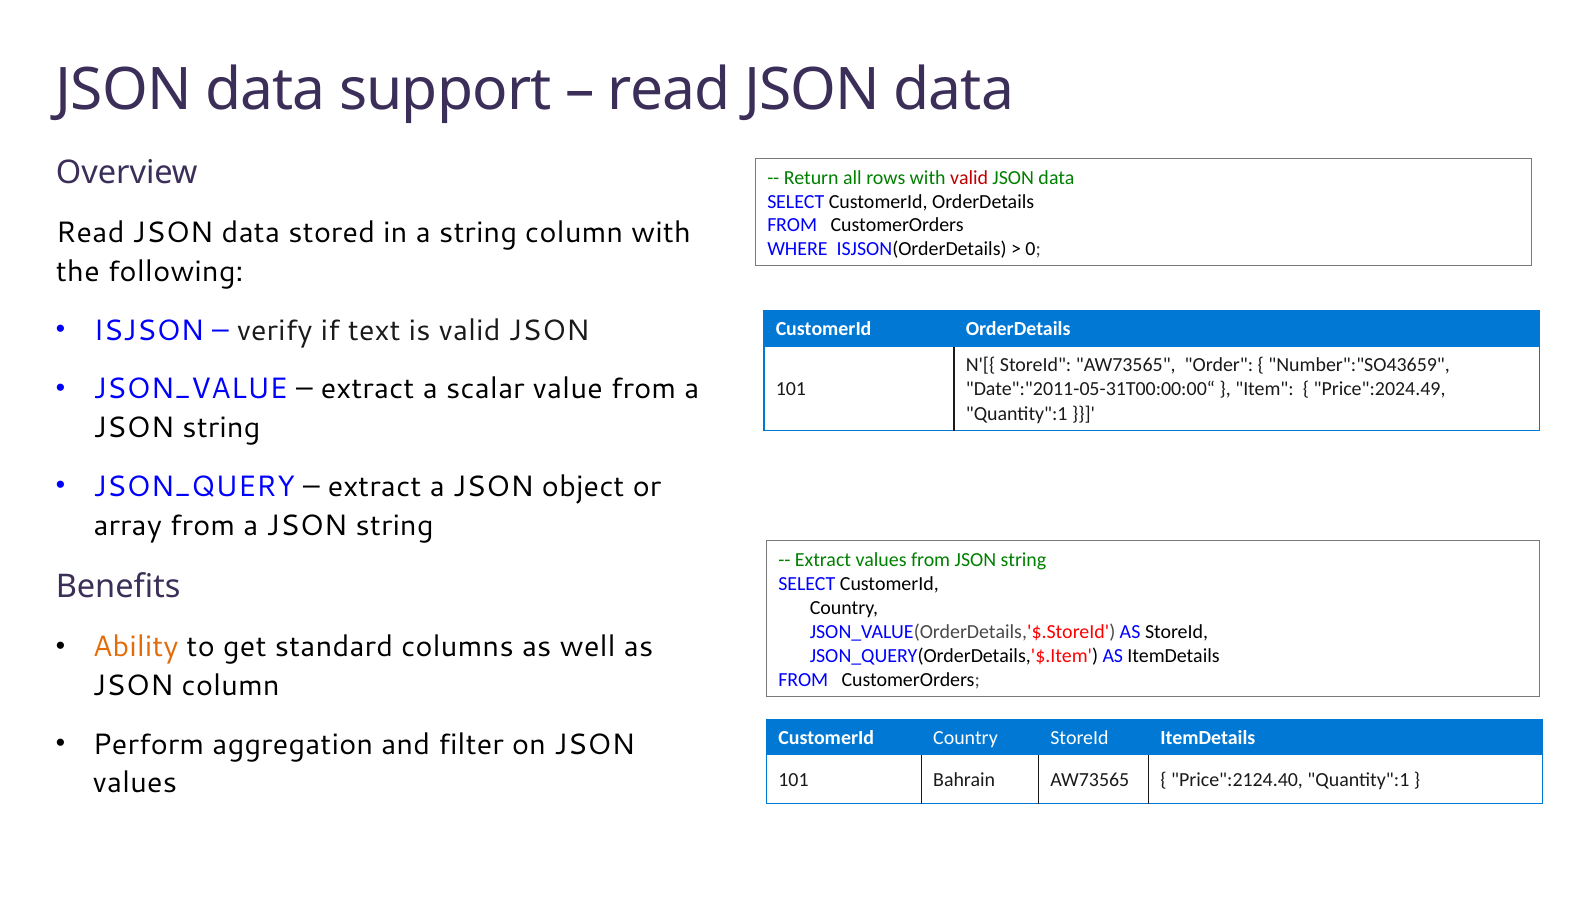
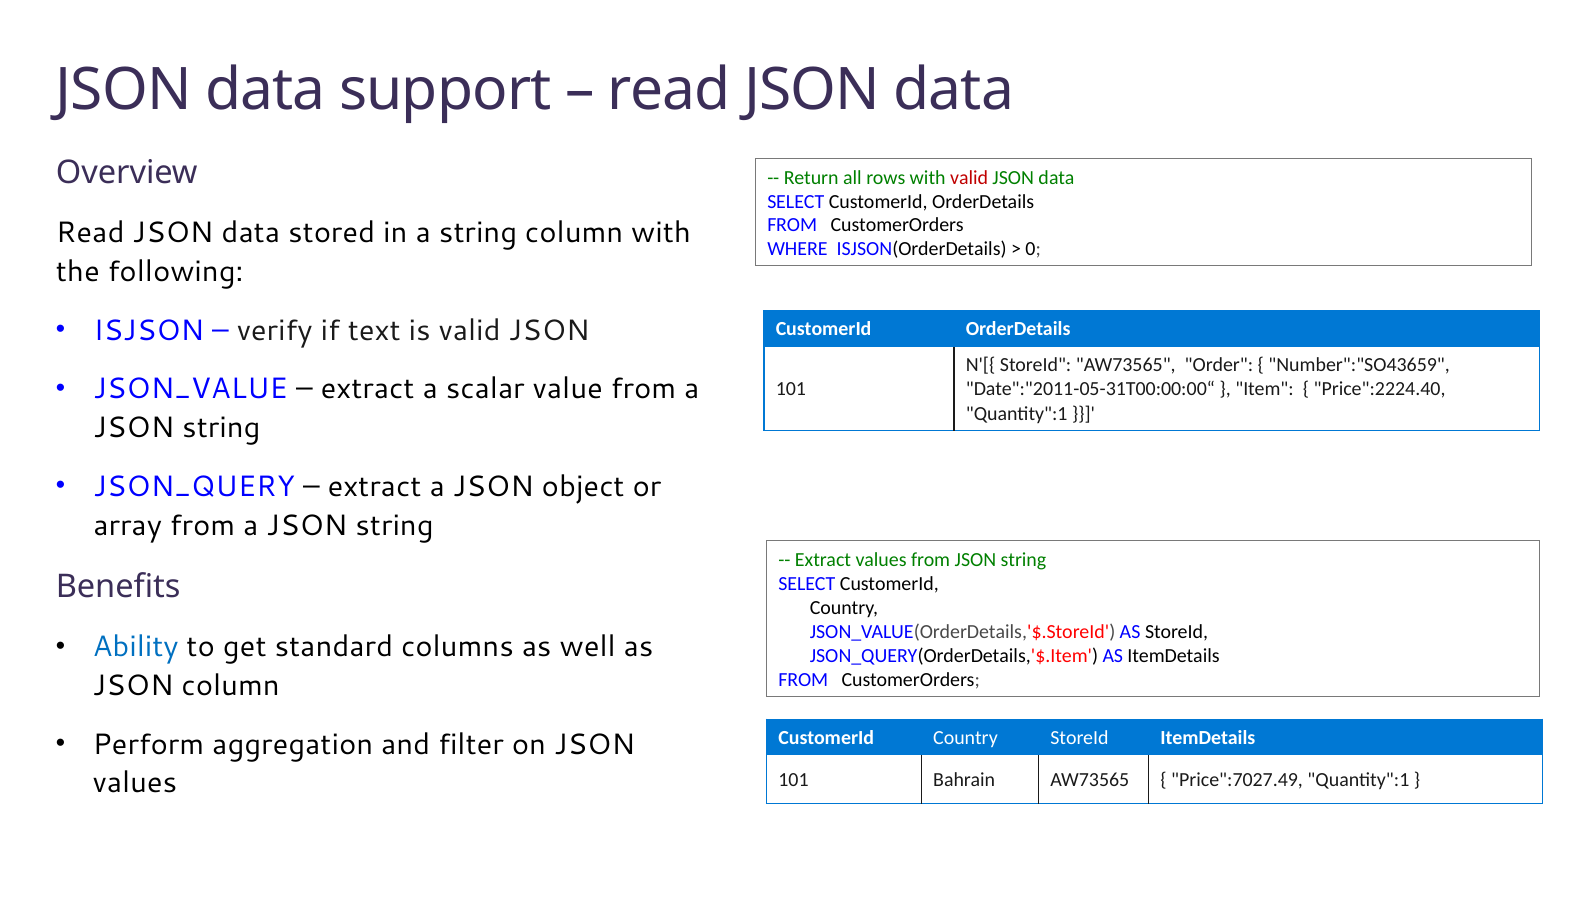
Price":2024.49: Price":2024.49 -> Price":2224.40
Ability colour: orange -> blue
Price":2124.40: Price":2124.40 -> Price":7027.49
